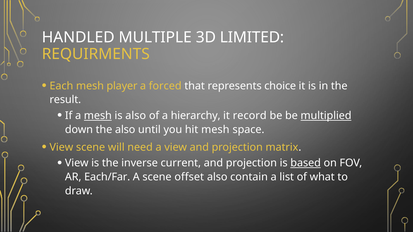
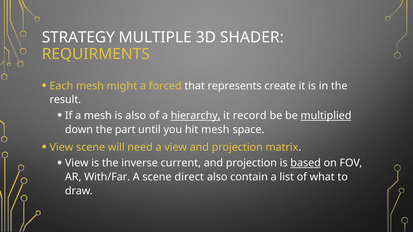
HANDLED: HANDLED -> STRATEGY
LIMITED: LIMITED -> SHADER
player: player -> might
choice: choice -> create
mesh at (98, 116) underline: present -> none
hierarchy underline: none -> present
the also: also -> part
Each/Far: Each/Far -> With/Far
offset: offset -> direct
